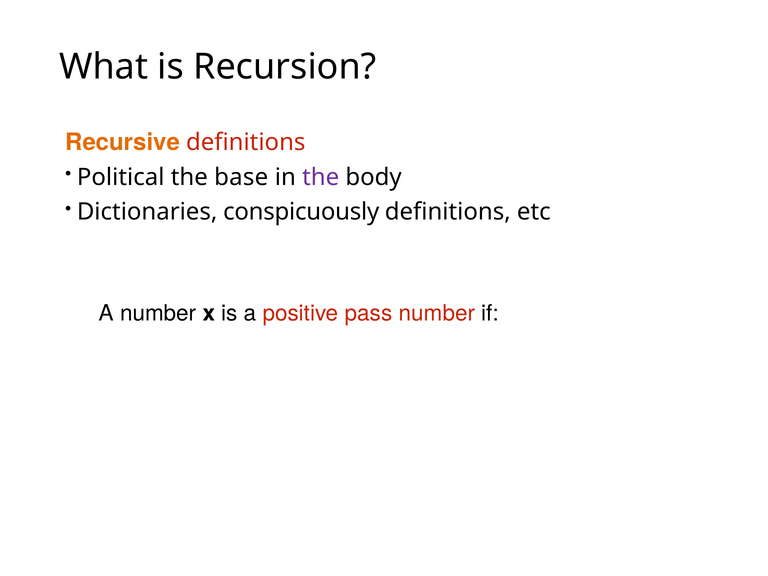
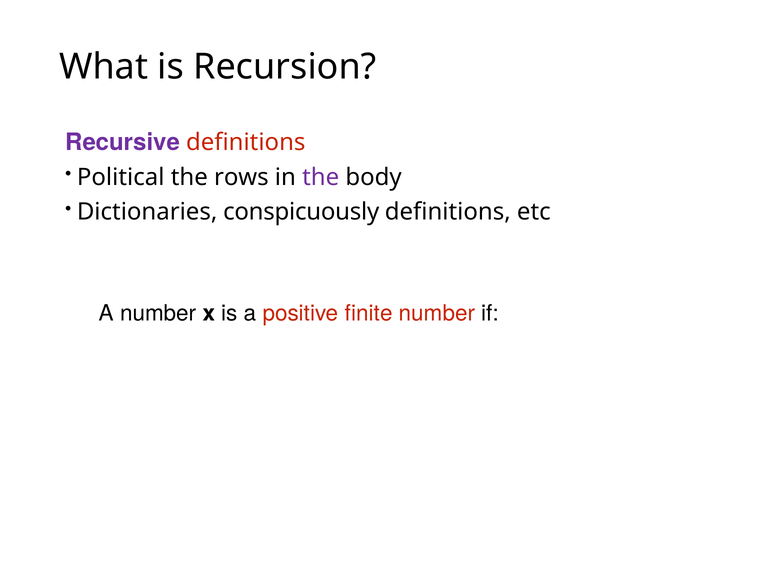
Recursive colour: orange -> purple
base: base -> rows
pass: pass -> finite
